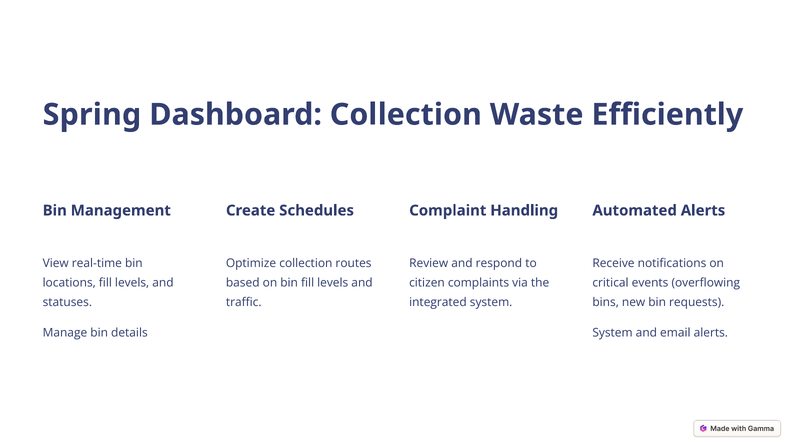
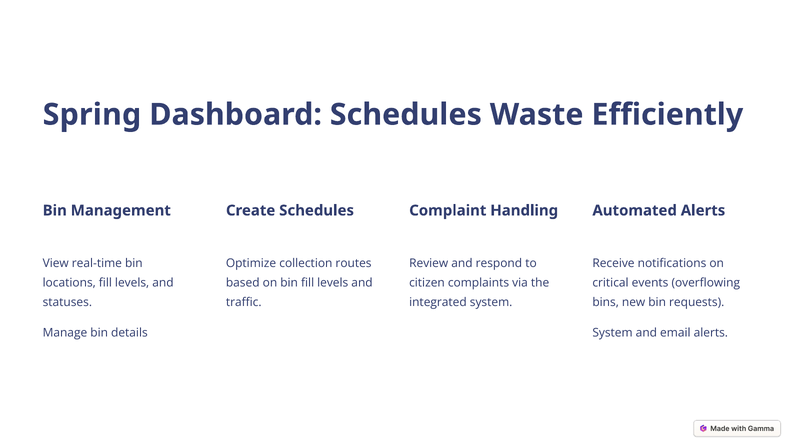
Dashboard Collection: Collection -> Schedules
